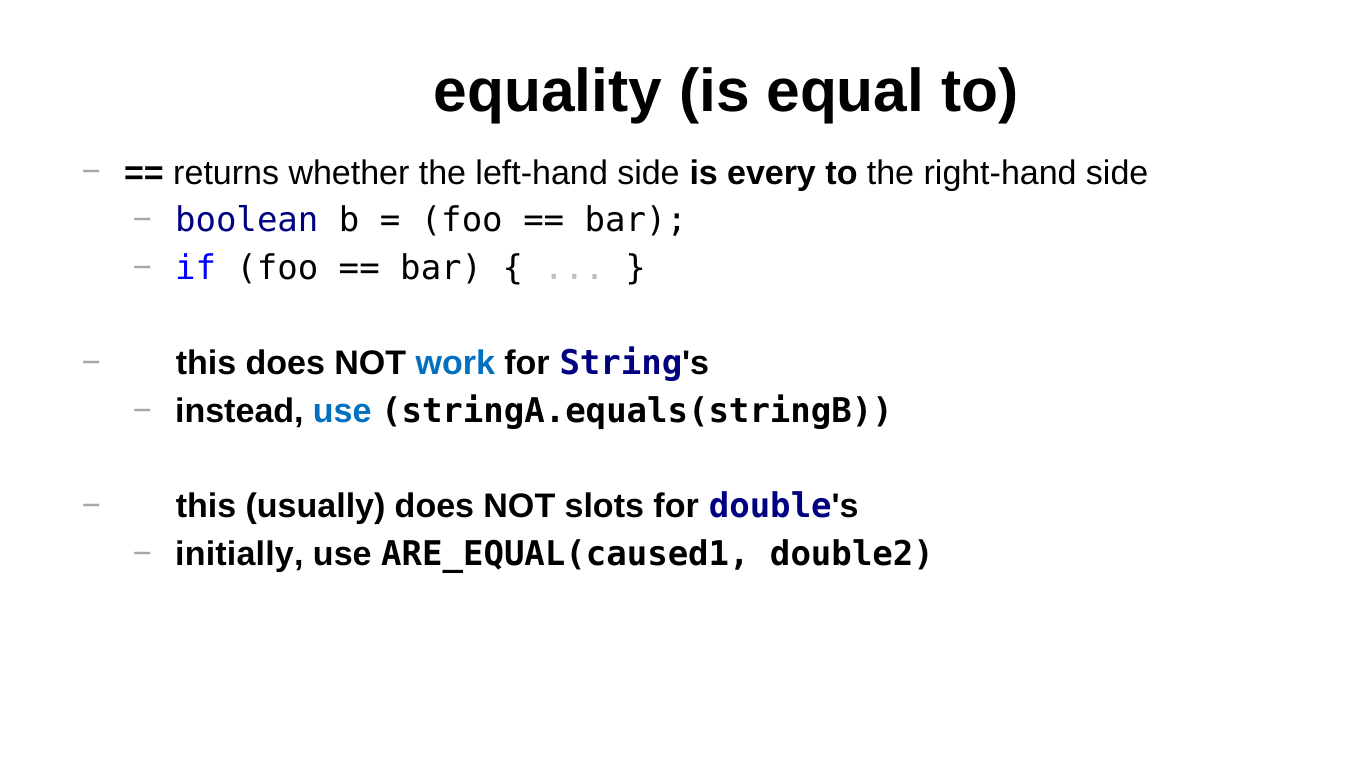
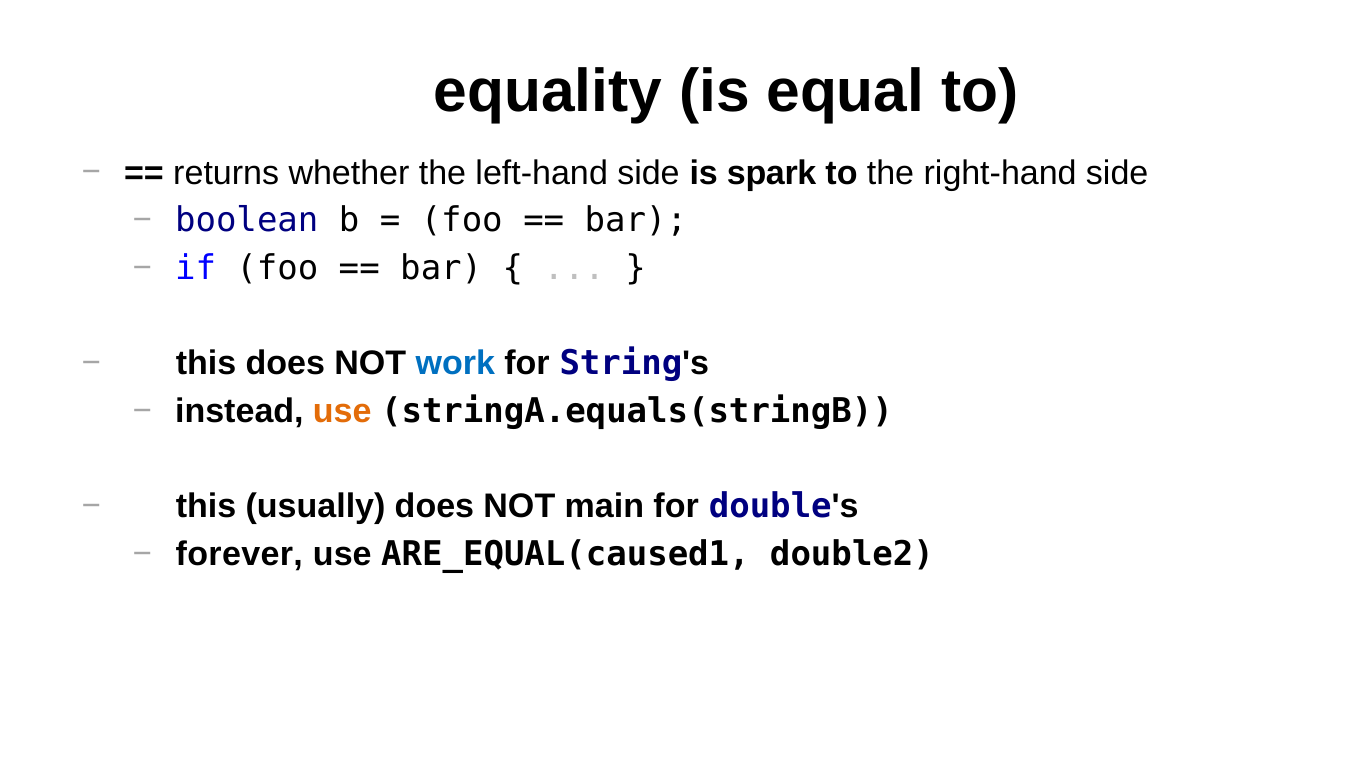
every: every -> spark
use at (342, 411) colour: blue -> orange
slots: slots -> main
initially: initially -> forever
